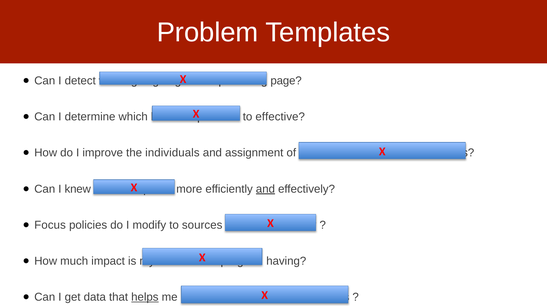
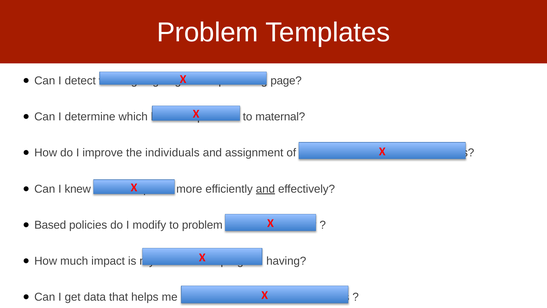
to effective: effective -> maternal
Focus: Focus -> Based
to sources: sources -> problem
helps underline: present -> none
